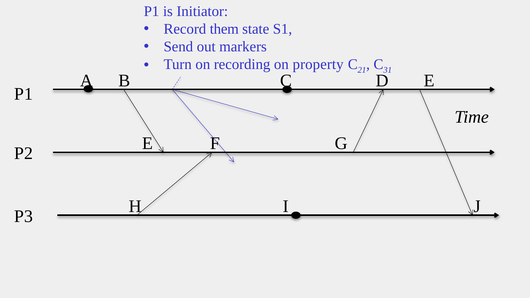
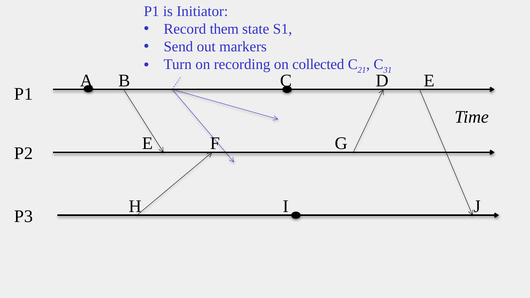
property: property -> collected
